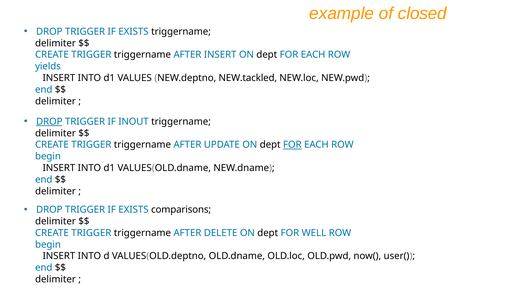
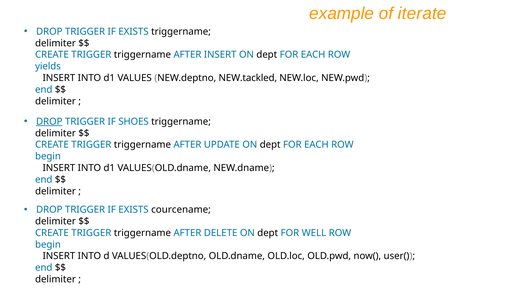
closed: closed -> iterate
INOUT: INOUT -> SHOES
FOR at (292, 145) underline: present -> none
comparisons: comparisons -> courcename
